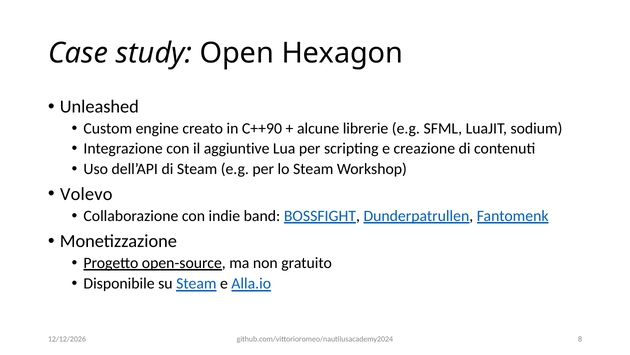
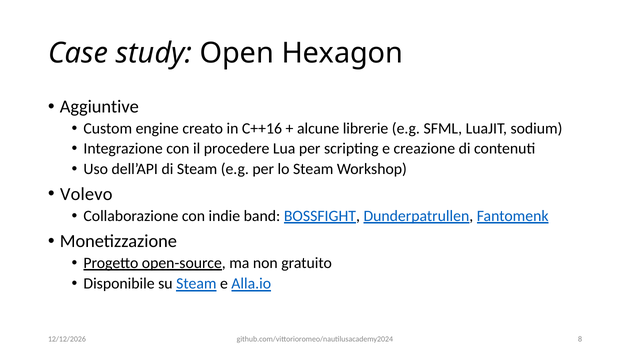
Unleashed: Unleashed -> Aggiuntive
C++90: C++90 -> C++16
aggiuntive: aggiuntive -> procedere
